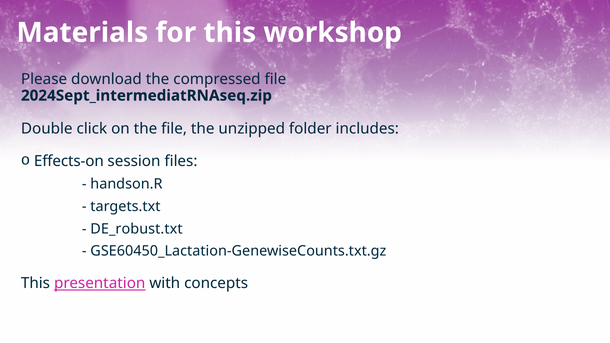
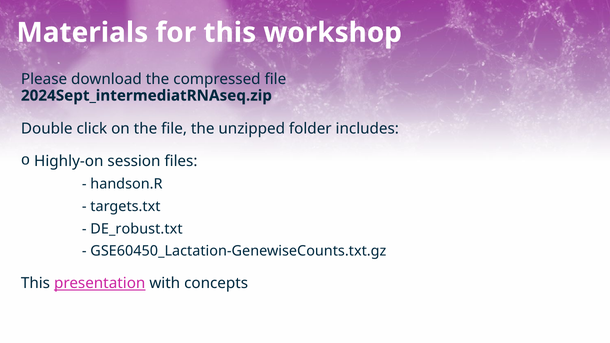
Effects-on: Effects-on -> Highly-on
